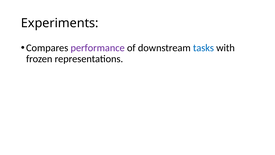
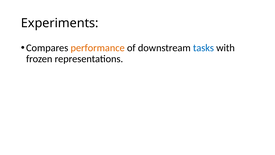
performance colour: purple -> orange
